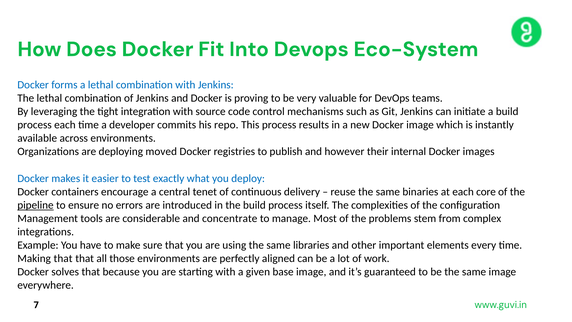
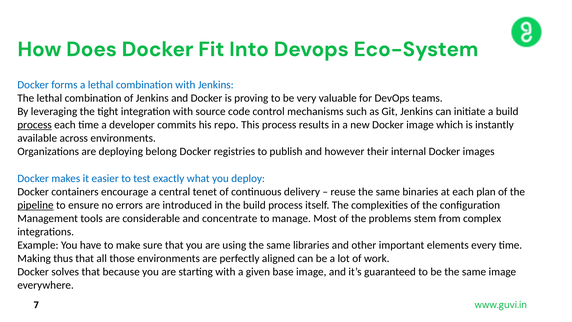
process at (35, 125) underline: none -> present
moved: moved -> belong
core: core -> plan
Making that: that -> thus
